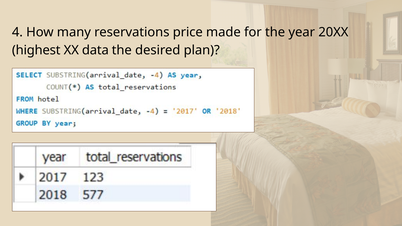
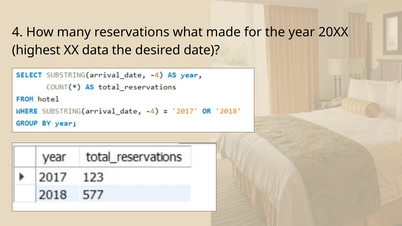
price: price -> what
plan: plan -> date
